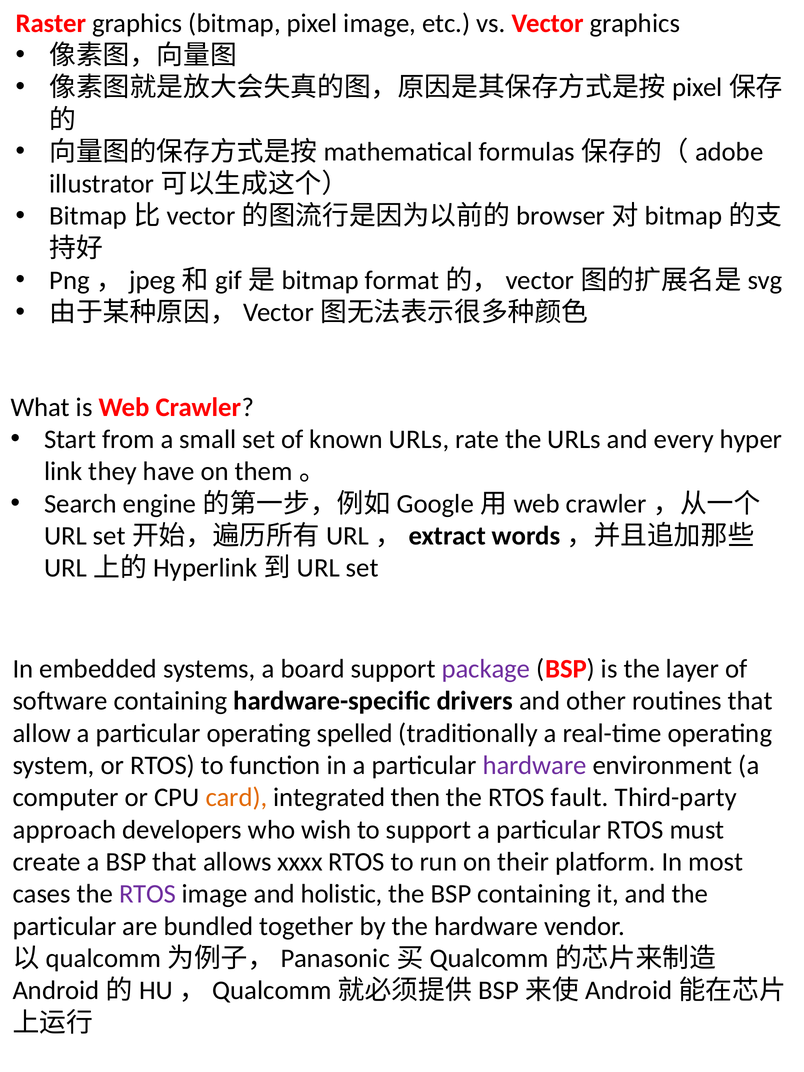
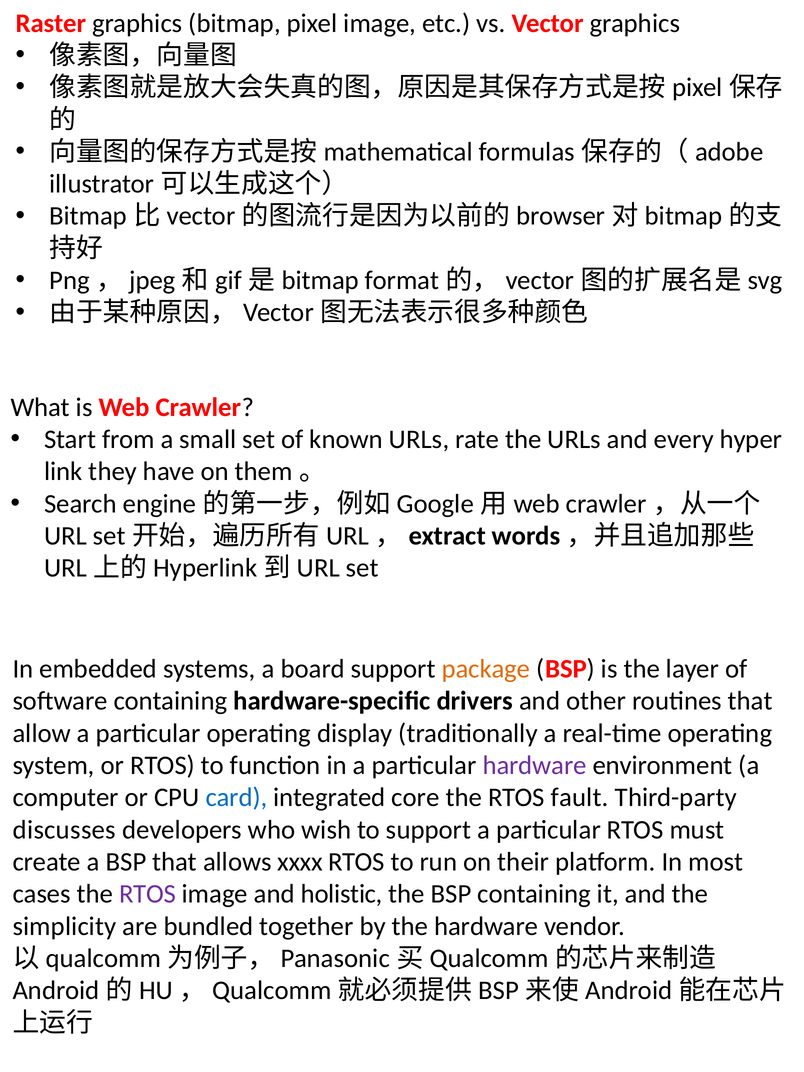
package colour: purple -> orange
spelled: spelled -> display
card colour: orange -> blue
then: then -> core
approach: approach -> discusses
particular at (65, 926): particular -> simplicity
